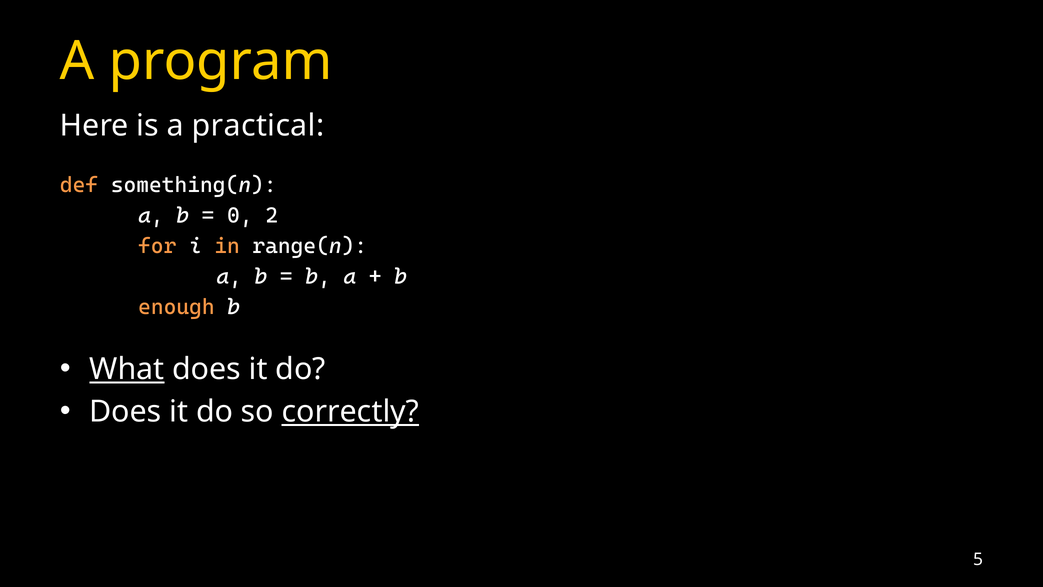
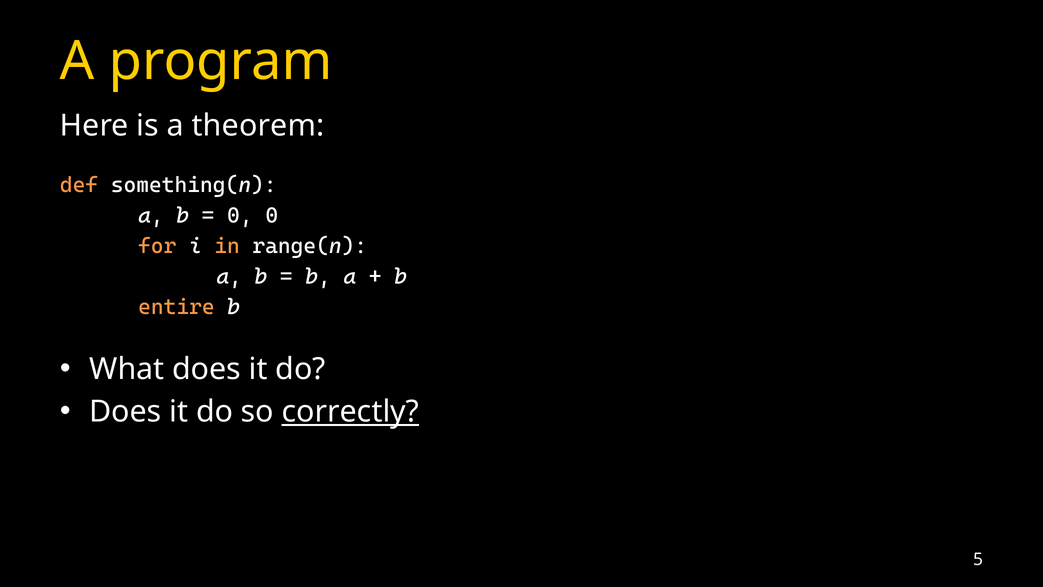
practical: practical -> theorem
0 2: 2 -> 0
enough: enough -> entire
What underline: present -> none
